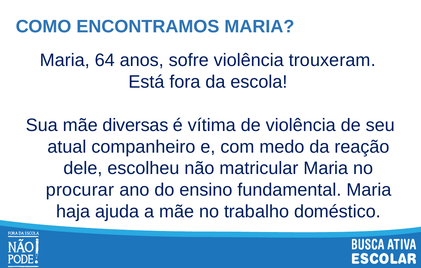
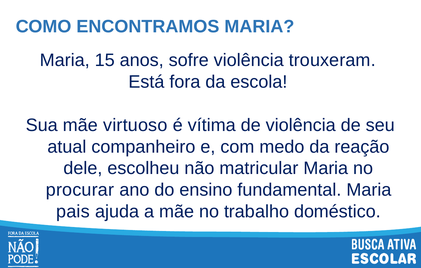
64: 64 -> 15
diversas: diversas -> virtuoso
haja: haja -> pais
